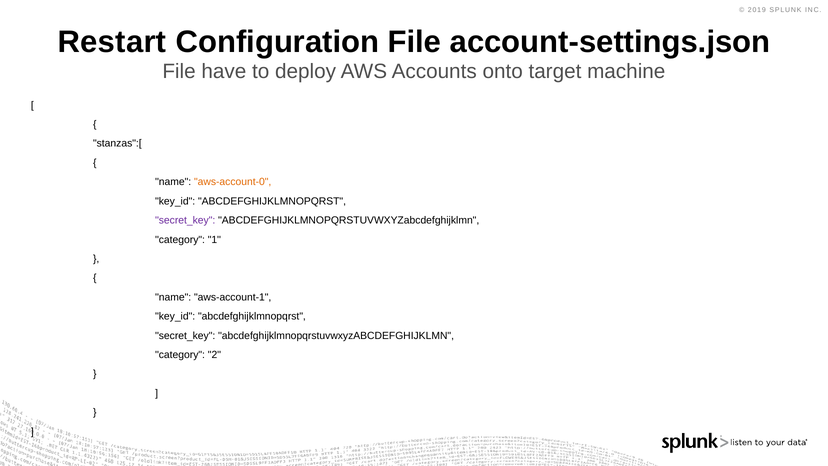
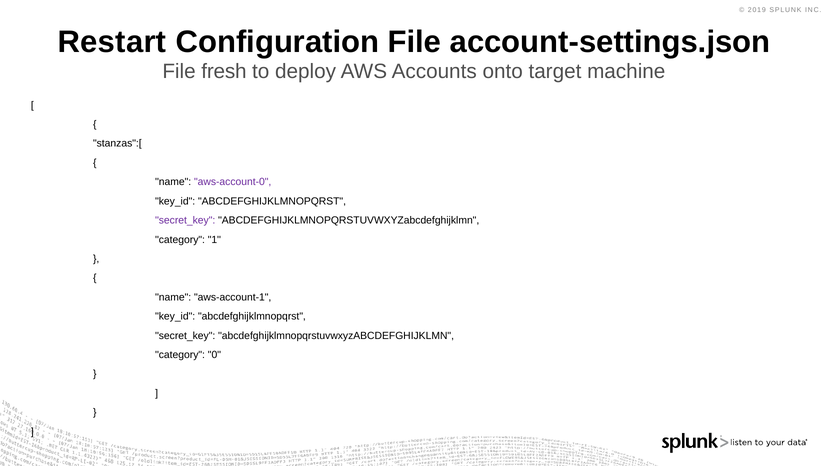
have: have -> fresh
aws-account-0 colour: orange -> purple
2: 2 -> 0
